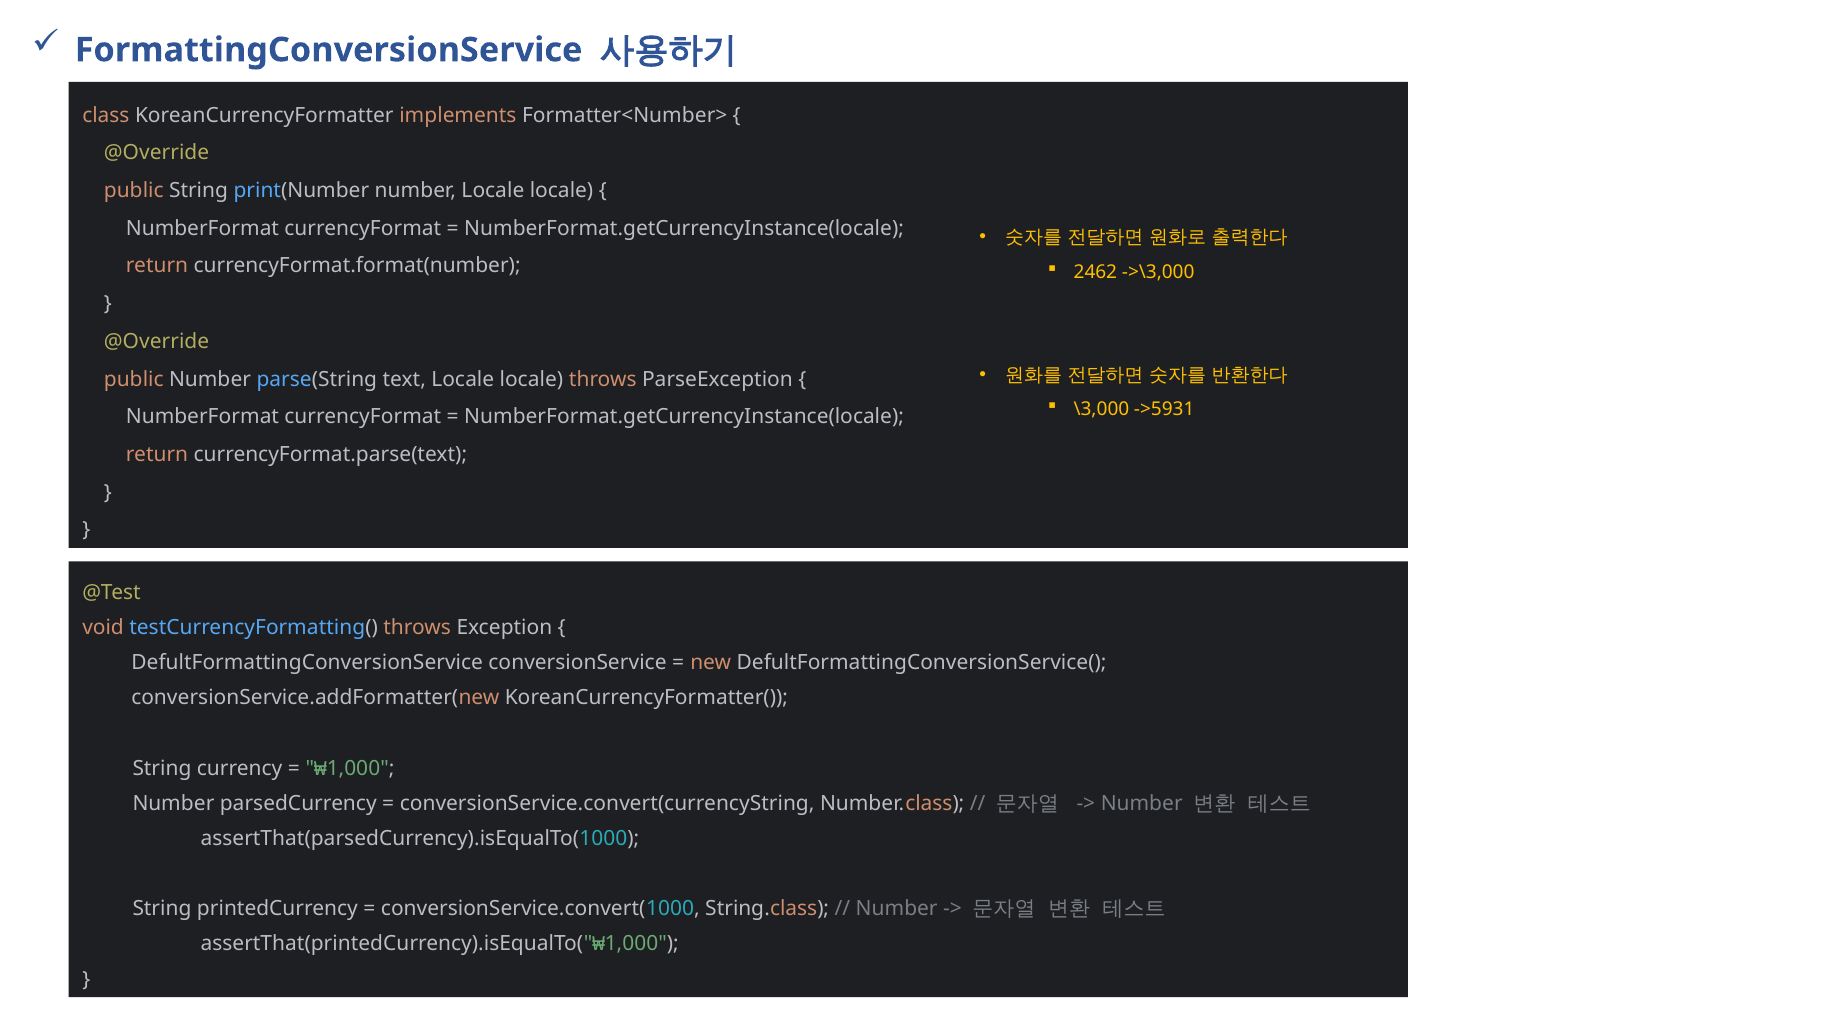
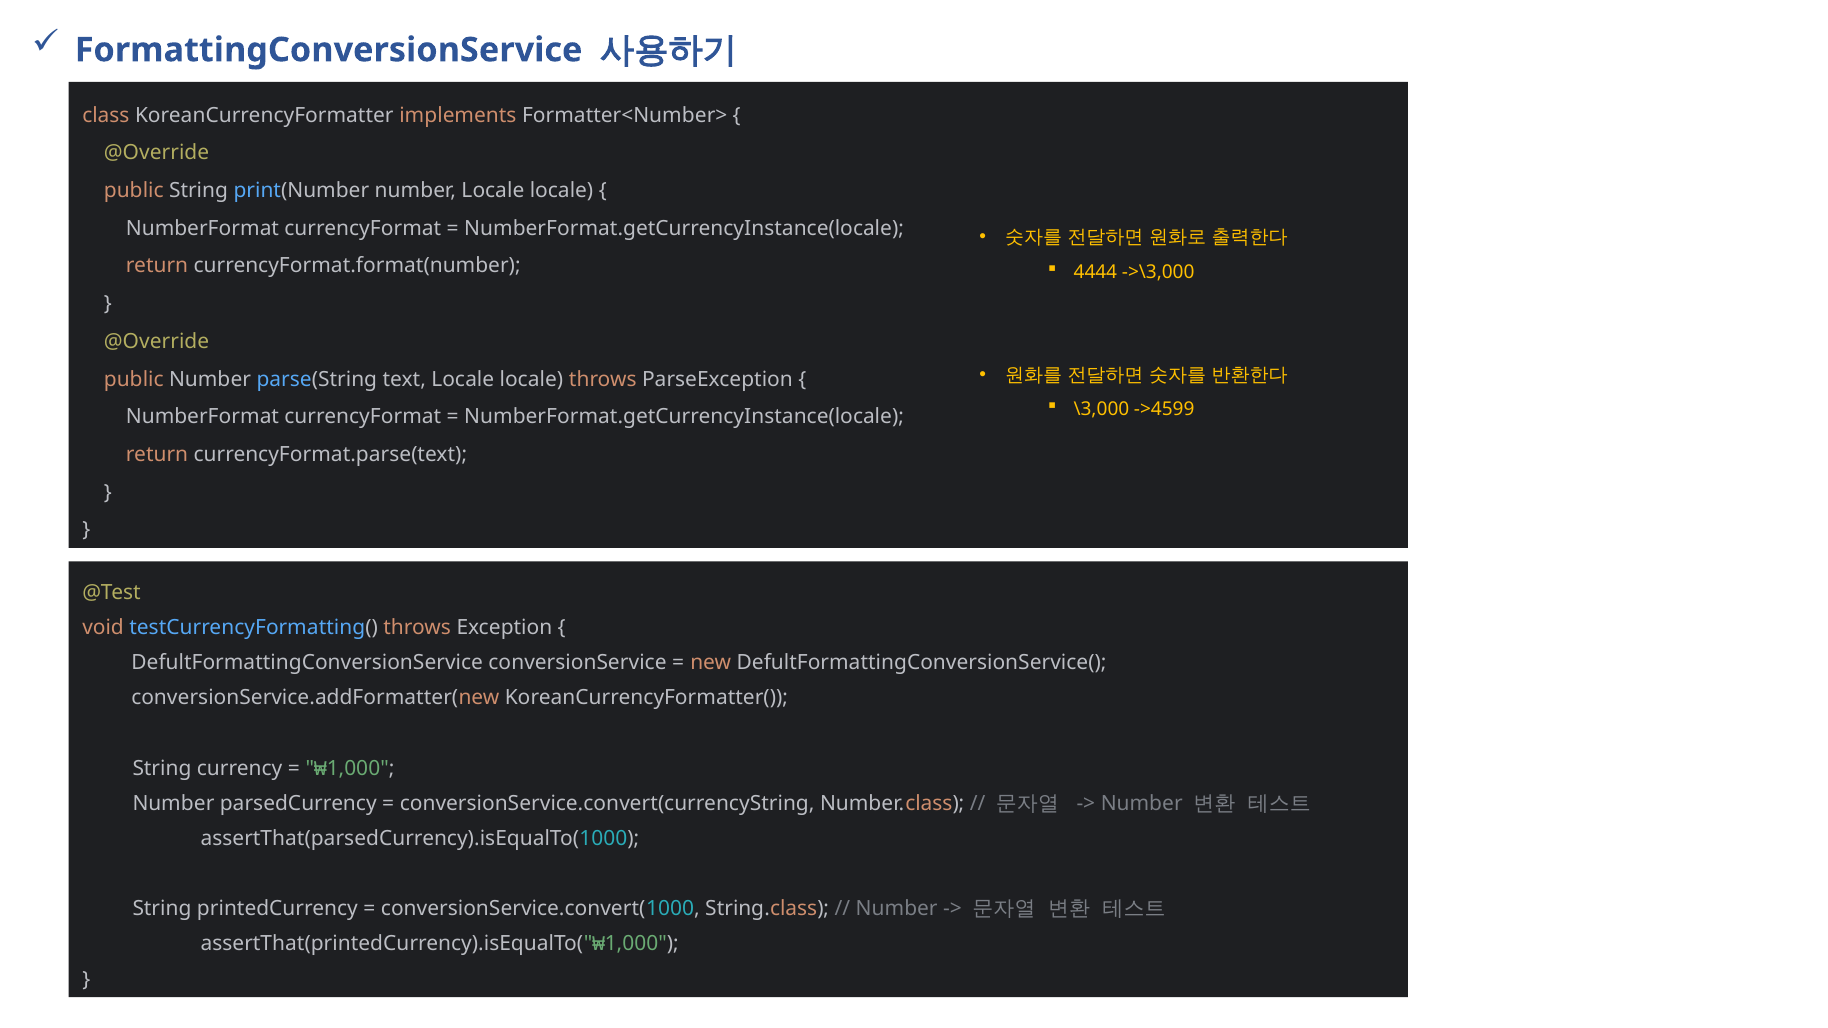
2462: 2462 -> 4444
->5931: ->5931 -> ->4599
